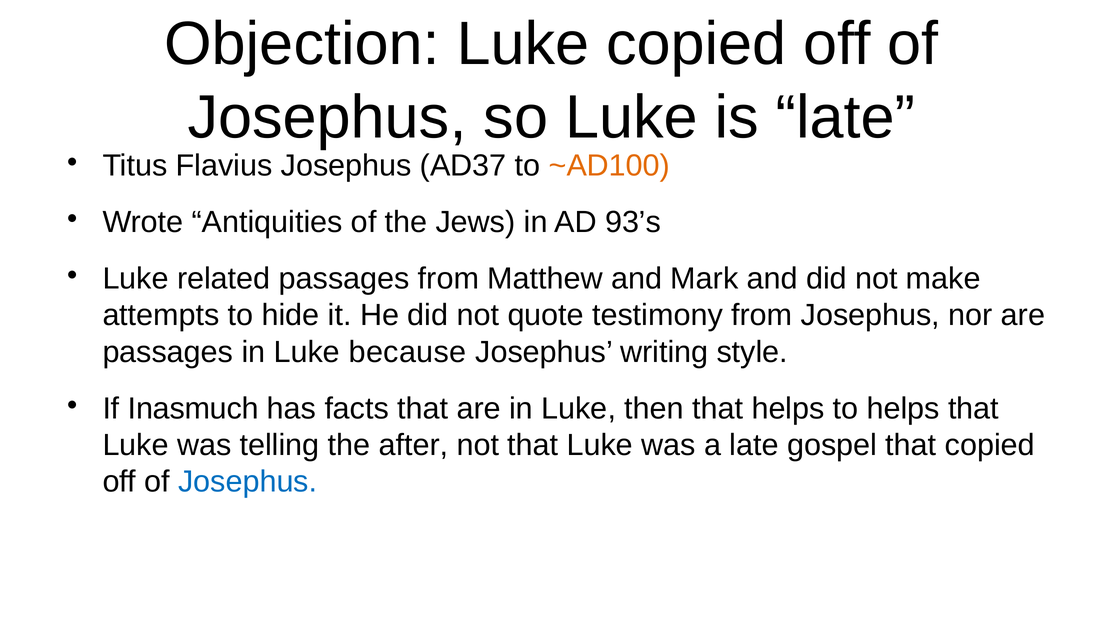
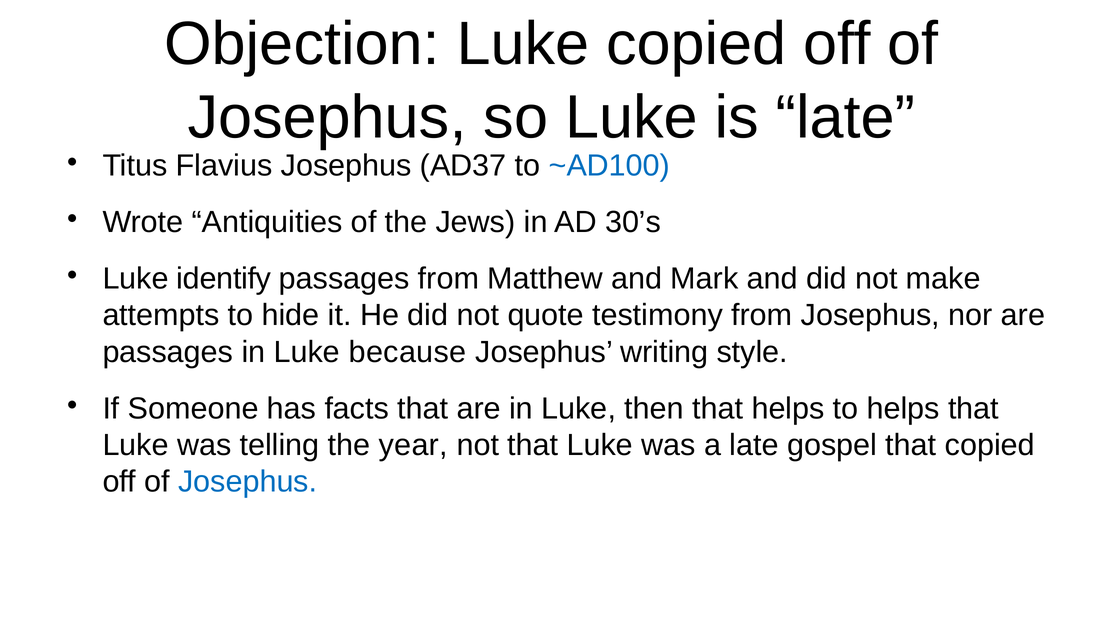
~AD100 colour: orange -> blue
93’s: 93’s -> 30’s
related: related -> identify
Inasmuch: Inasmuch -> Someone
after: after -> year
